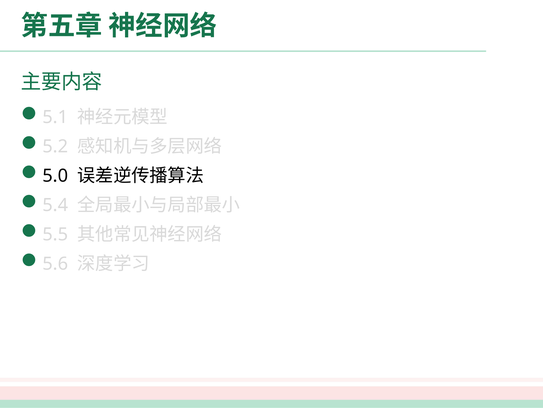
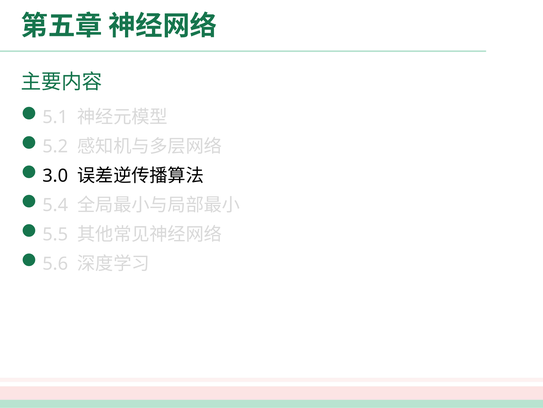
5.0: 5.0 -> 3.0
